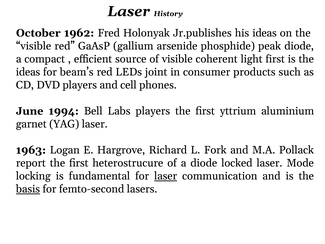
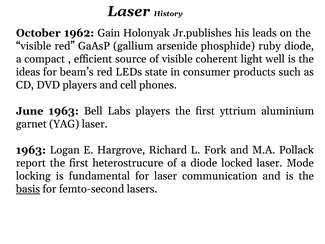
Fred: Fred -> Gain
his ideas: ideas -> leads
peak: peak -> ruby
light first: first -> well
joint: joint -> state
June 1994: 1994 -> 1963
laser at (166, 176) underline: present -> none
